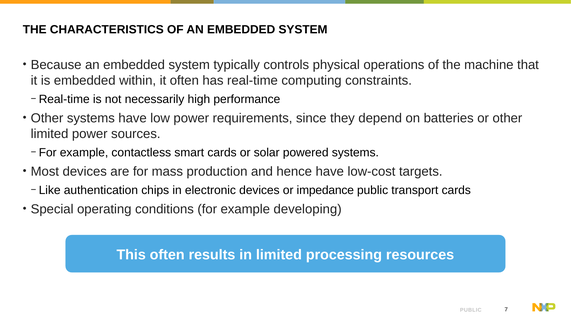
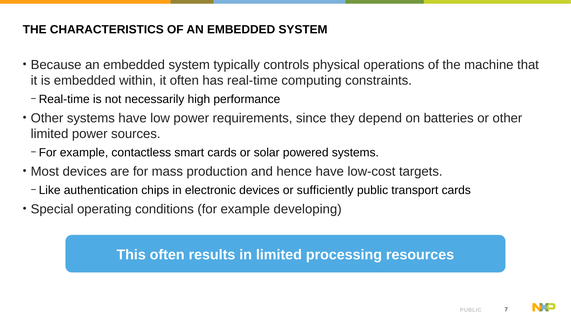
impedance: impedance -> sufficiently
